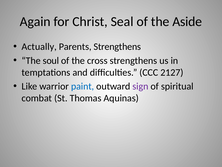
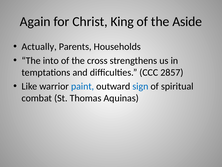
Seal: Seal -> King
Parents Strengthens: Strengthens -> Households
soul: soul -> into
2127: 2127 -> 2857
sign colour: purple -> blue
